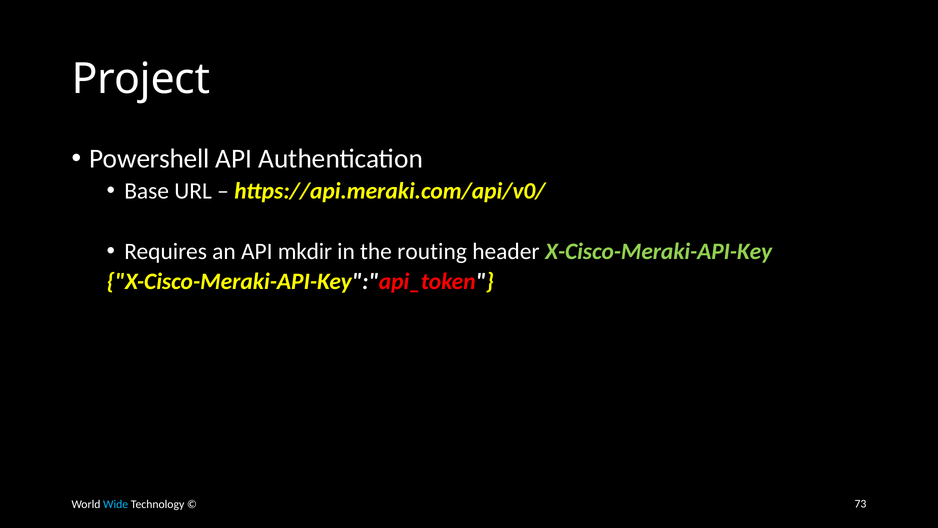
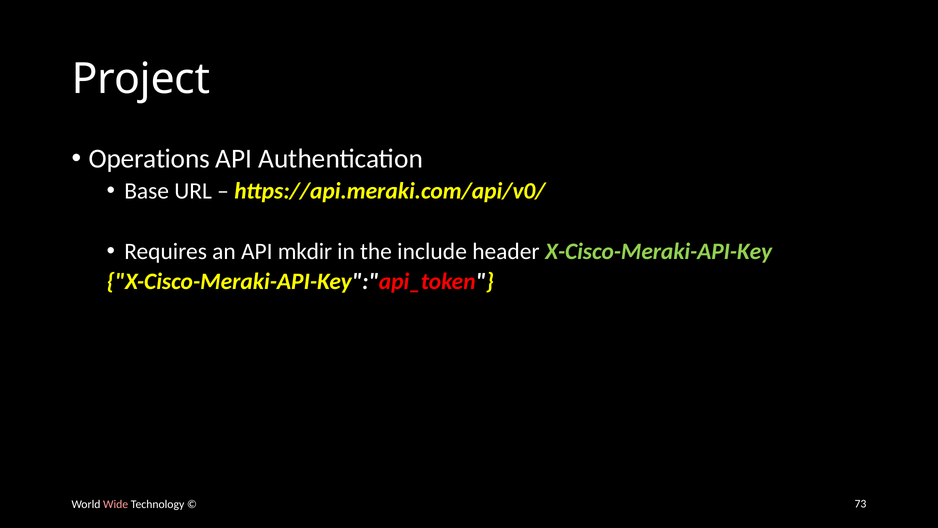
Powershell: Powershell -> Operations
routing: routing -> include
Wide colour: light blue -> pink
